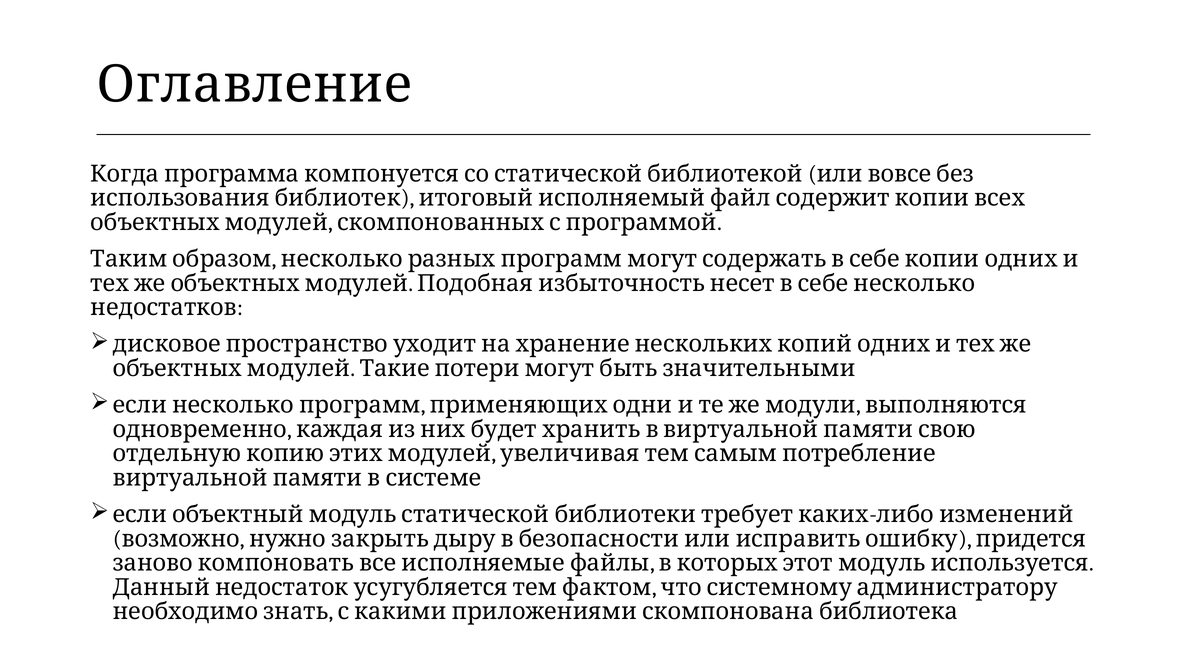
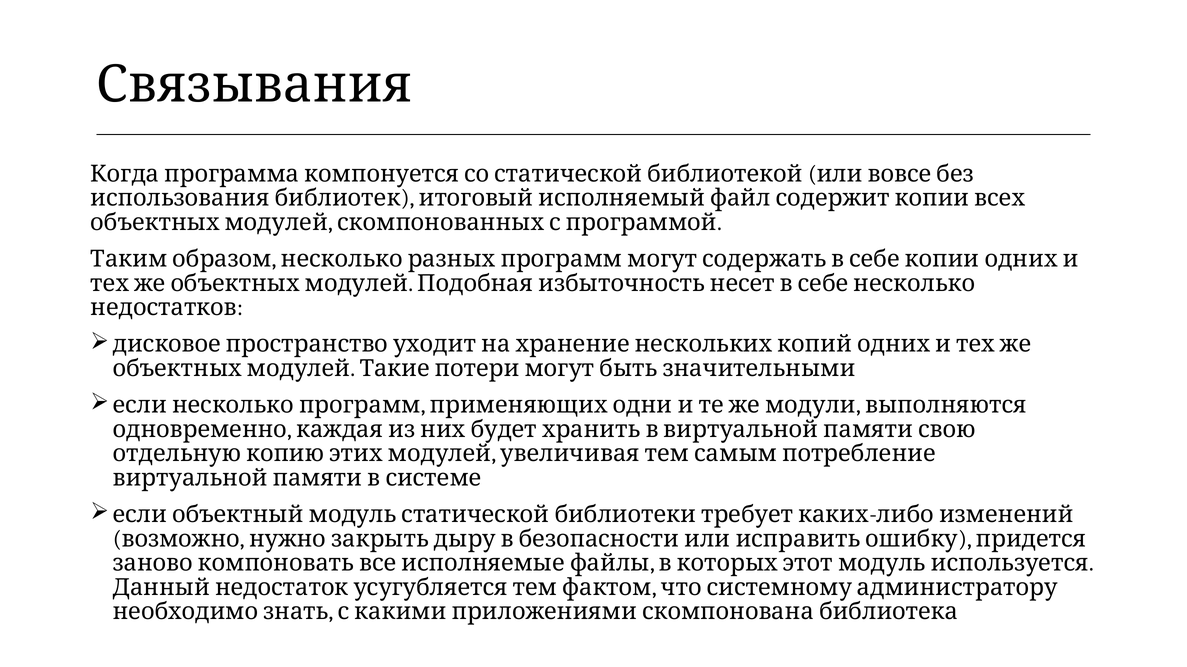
Оглавление: Оглавление -> Связывания
